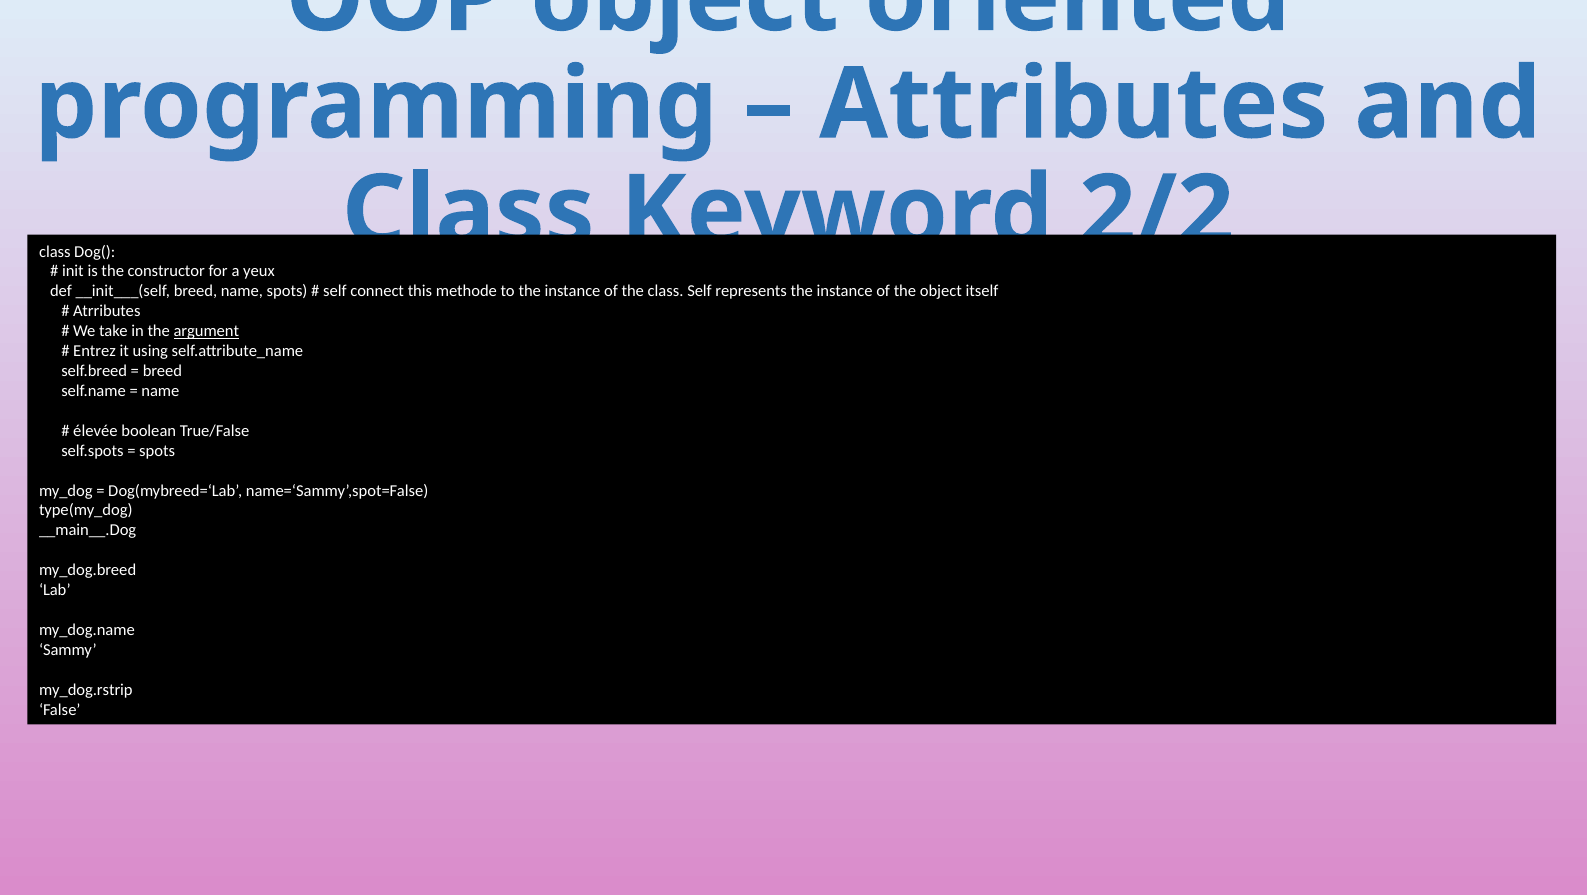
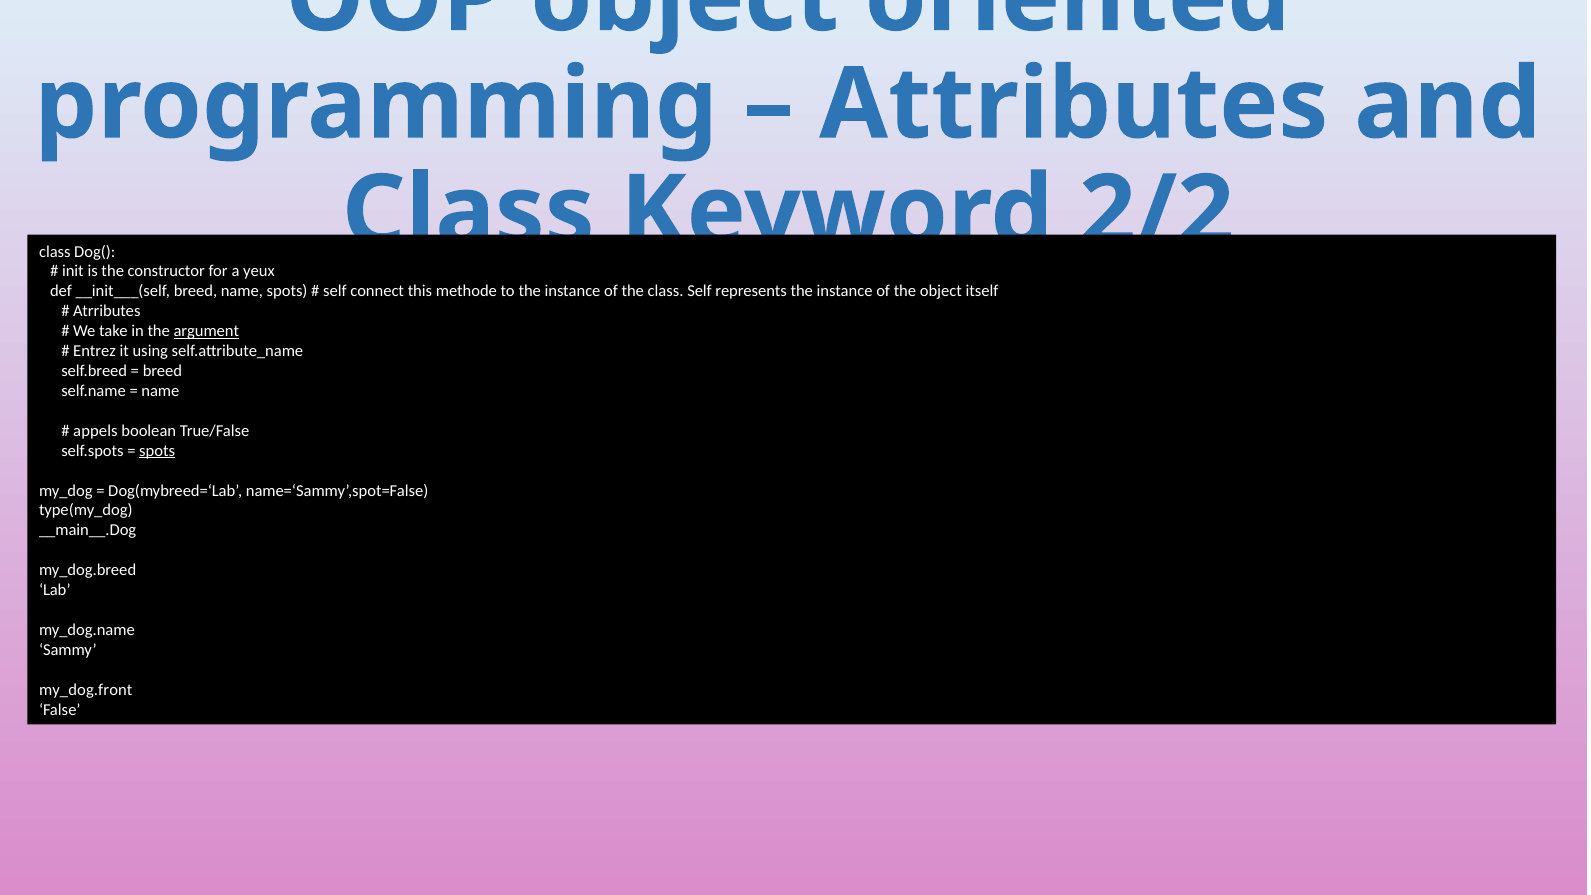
élevée: élevée -> appels
spots at (157, 451) underline: none -> present
my_dog.rstrip: my_dog.rstrip -> my_dog.front
